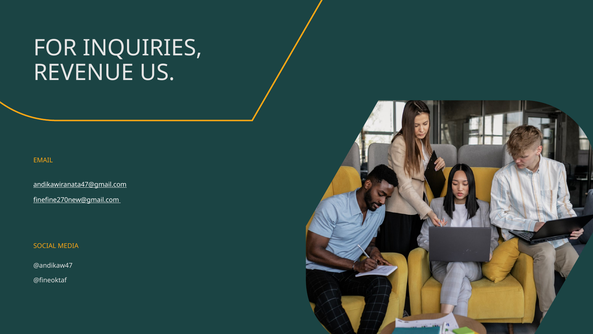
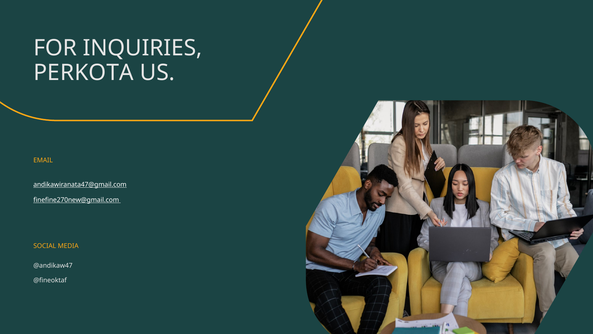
REVENUE: REVENUE -> PERKOTA
